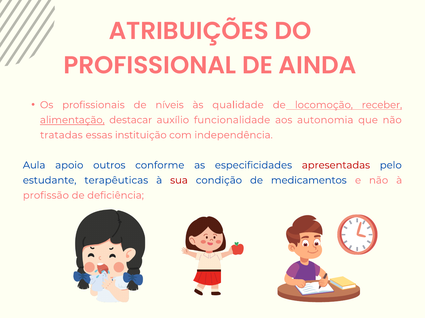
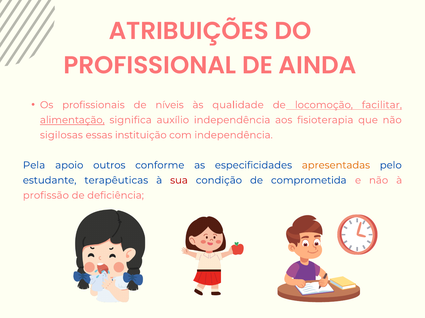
receber: receber -> facilitar
destacar: destacar -> significa
auxílio funcionalidade: funcionalidade -> independência
autonomia: autonomia -> fisioterapia
tratadas: tratadas -> sigilosas
Aula: Aula -> Pela
apresentadas colour: red -> orange
medicamentos: medicamentos -> comprometida
